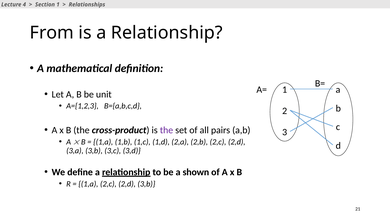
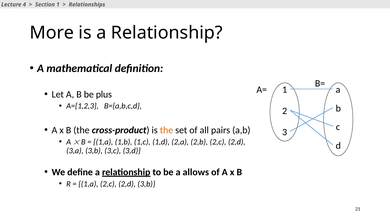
From: From -> More
unit: unit -> plus
the at (167, 130) colour: purple -> orange
shown: shown -> allows
